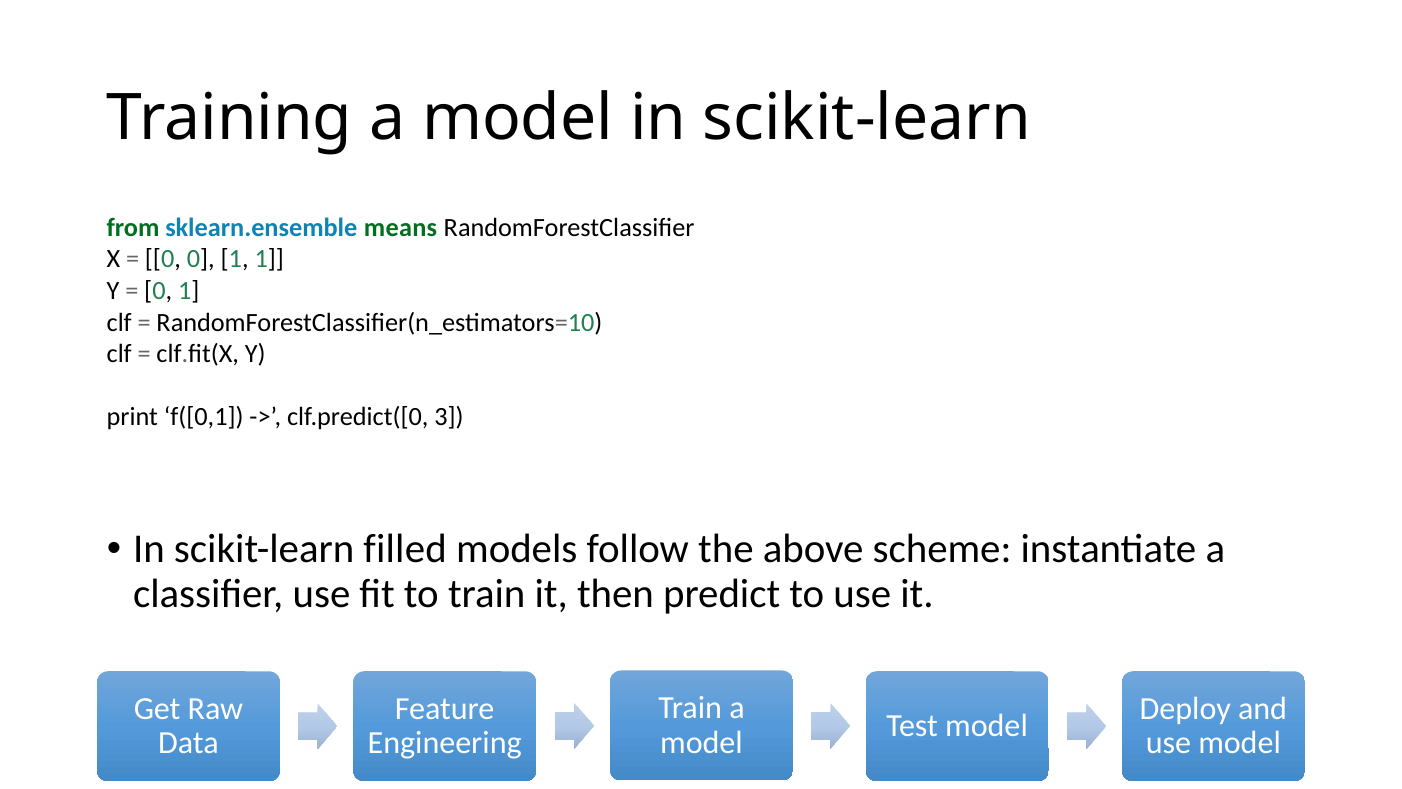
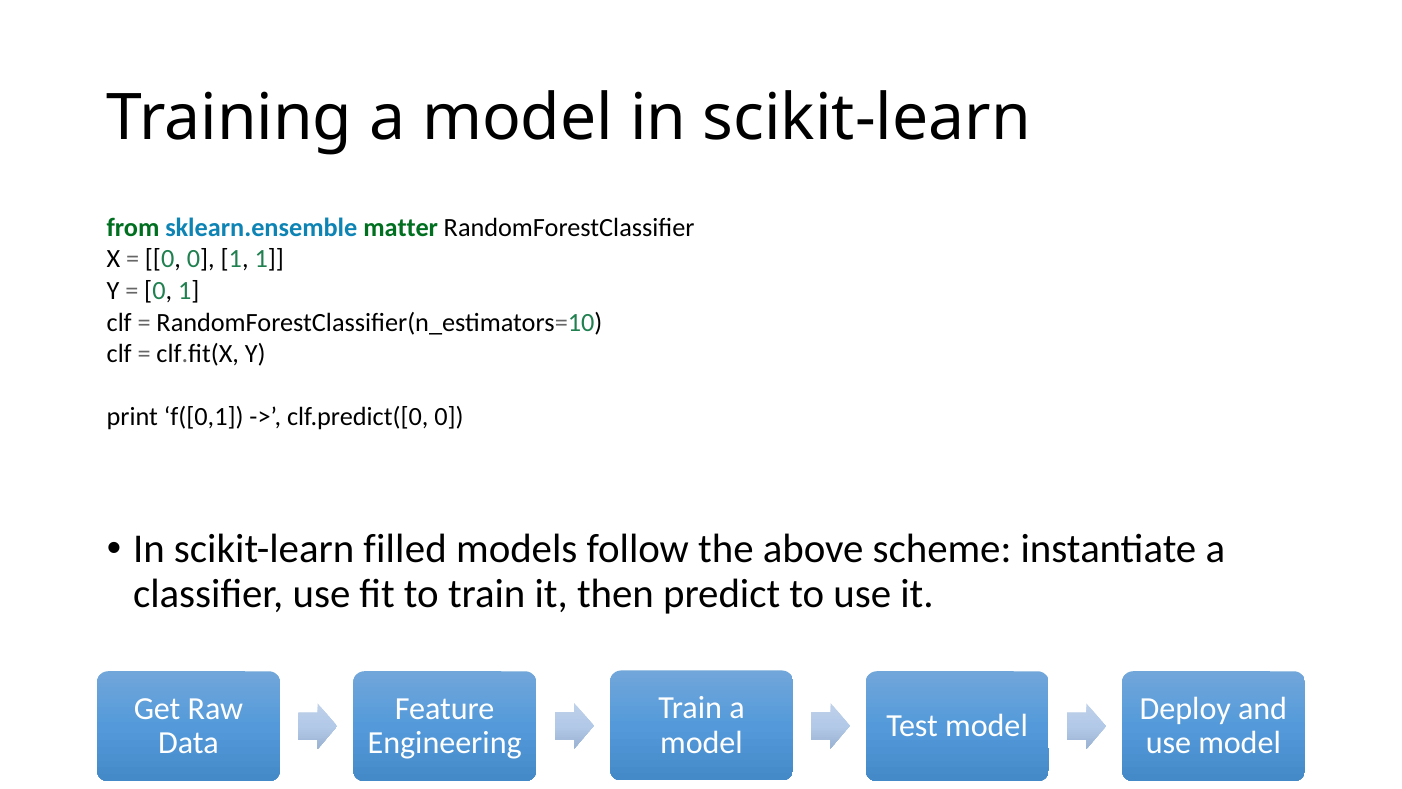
means: means -> matter
clf.predict([0 3: 3 -> 0
